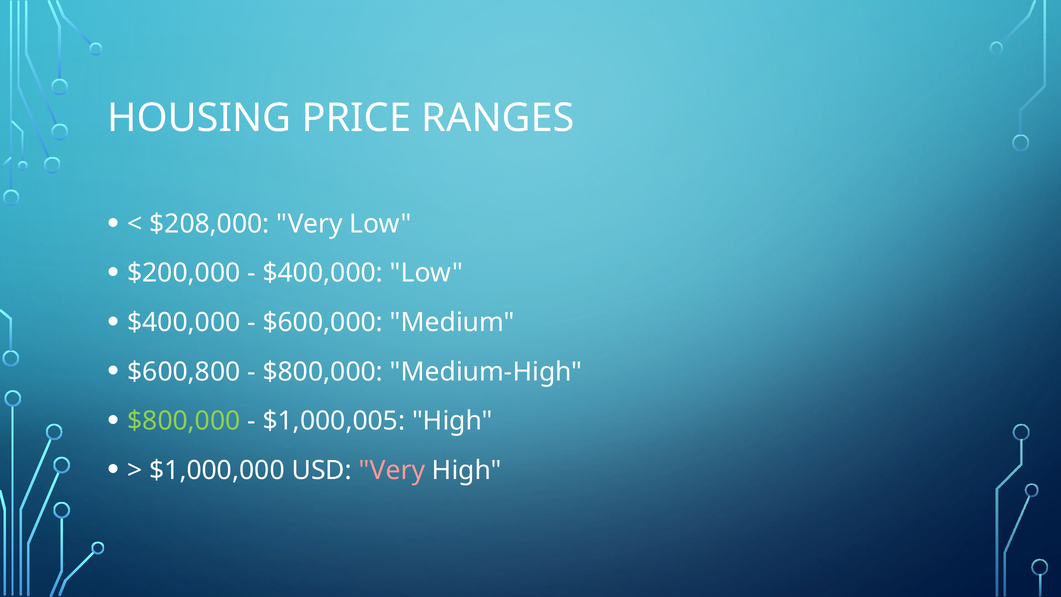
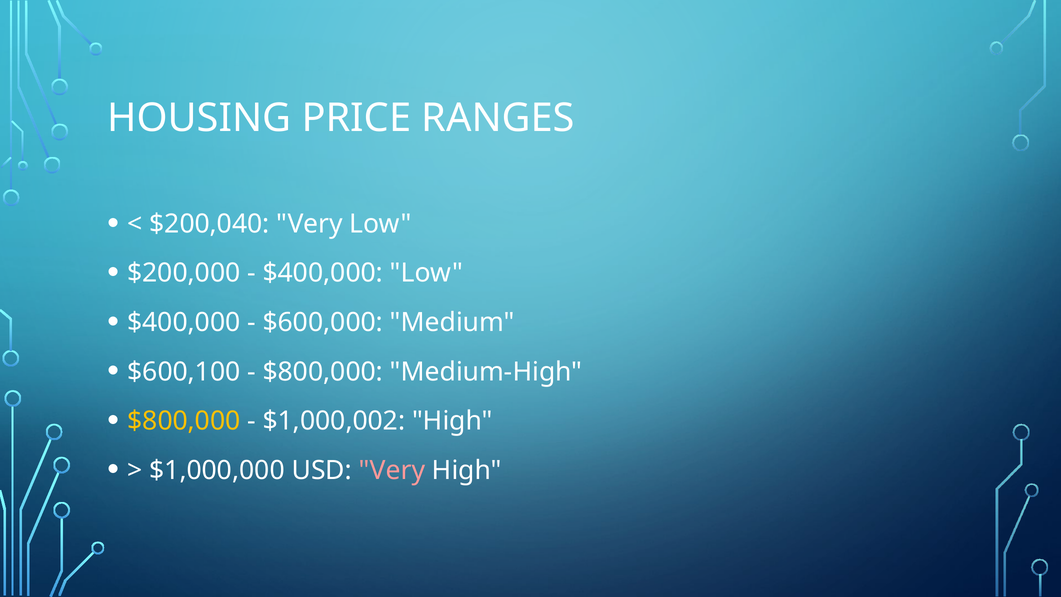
$208,000: $208,000 -> $200,040
$600,800: $600,800 -> $600,100
$800,000 at (184, 421) colour: light green -> yellow
$1,000,005: $1,000,005 -> $1,000,002
